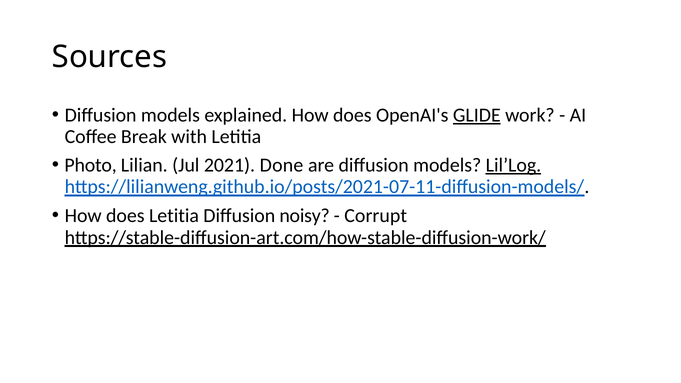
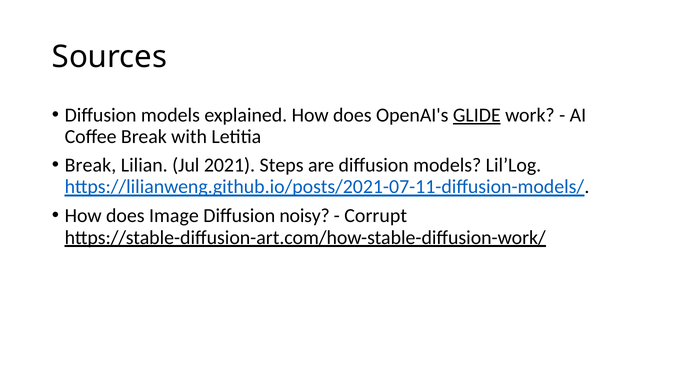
Photo at (91, 165): Photo -> Break
Done: Done -> Steps
Lil’Log underline: present -> none
does Letitia: Letitia -> Image
